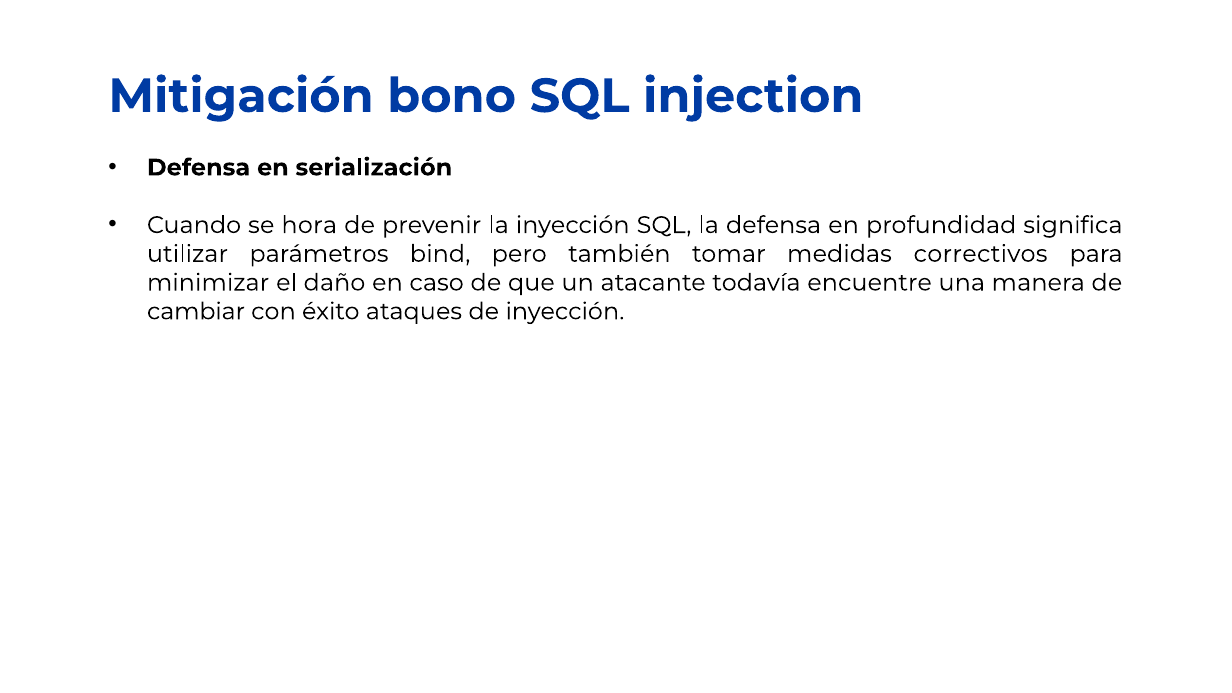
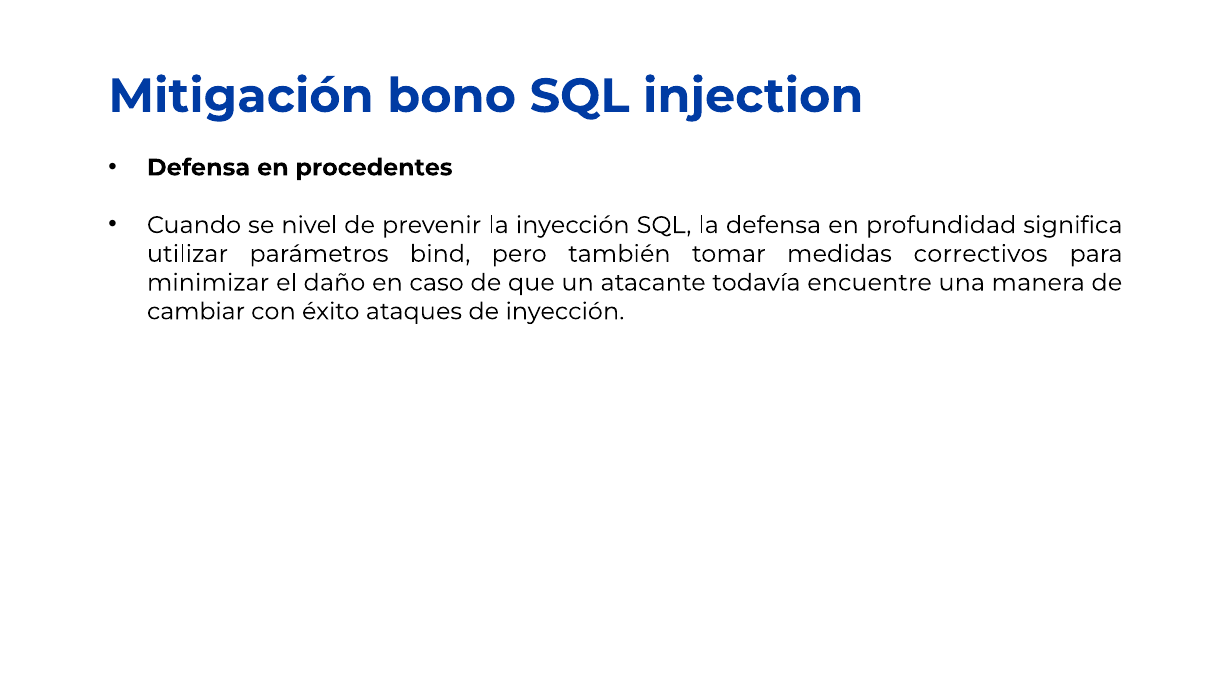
serialización: serialización -> procedentes
hora: hora -> nivel
